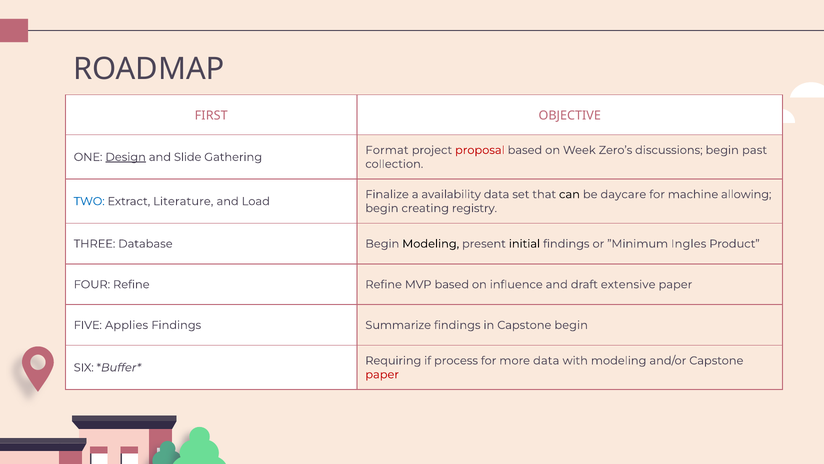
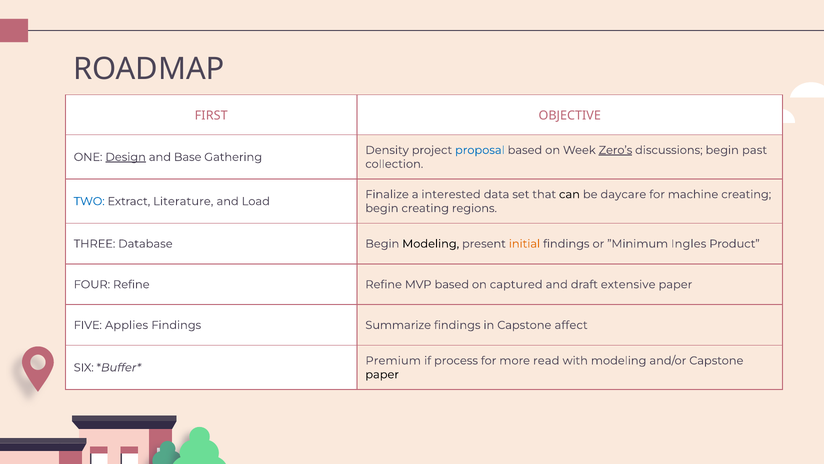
Format: Format -> Density
proposal colour: red -> blue
Zero’s underline: none -> present
Slide: Slide -> Base
availability: availability -> interested
machine allowing: allowing -> creating
registry: registry -> regions
initial colour: black -> orange
influence: influence -> captured
Capstone begin: begin -> affect
Requiring: Requiring -> Premium
more data: data -> read
paper at (382, 374) colour: red -> black
